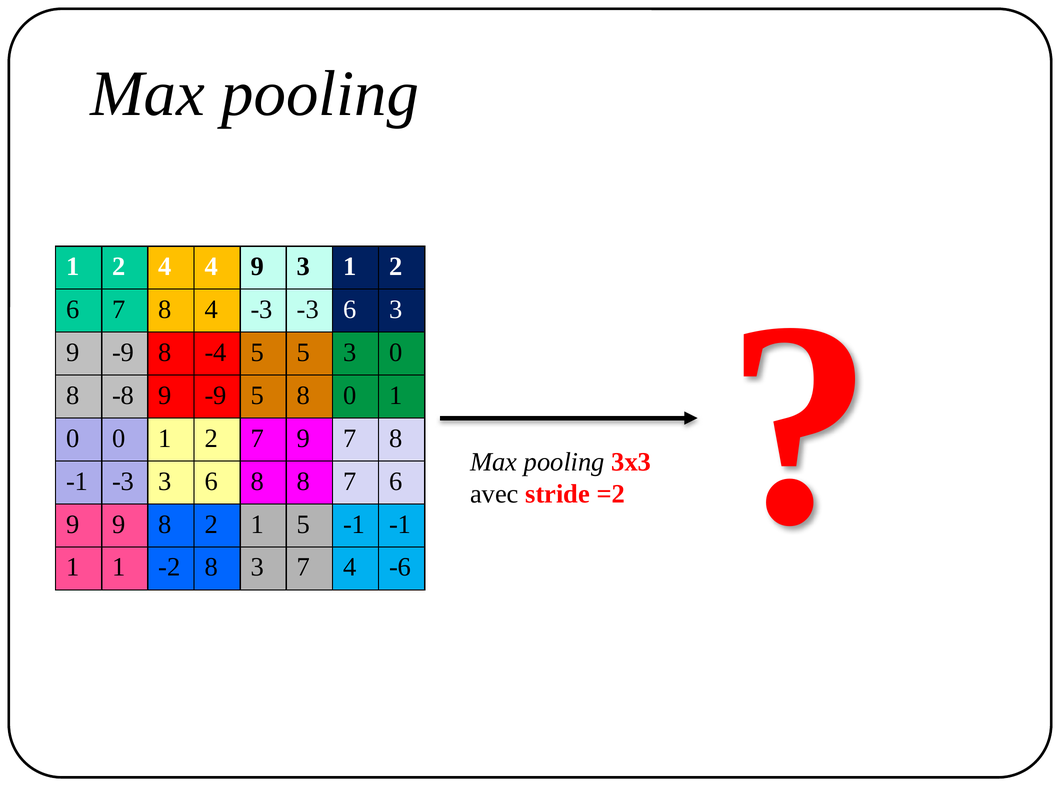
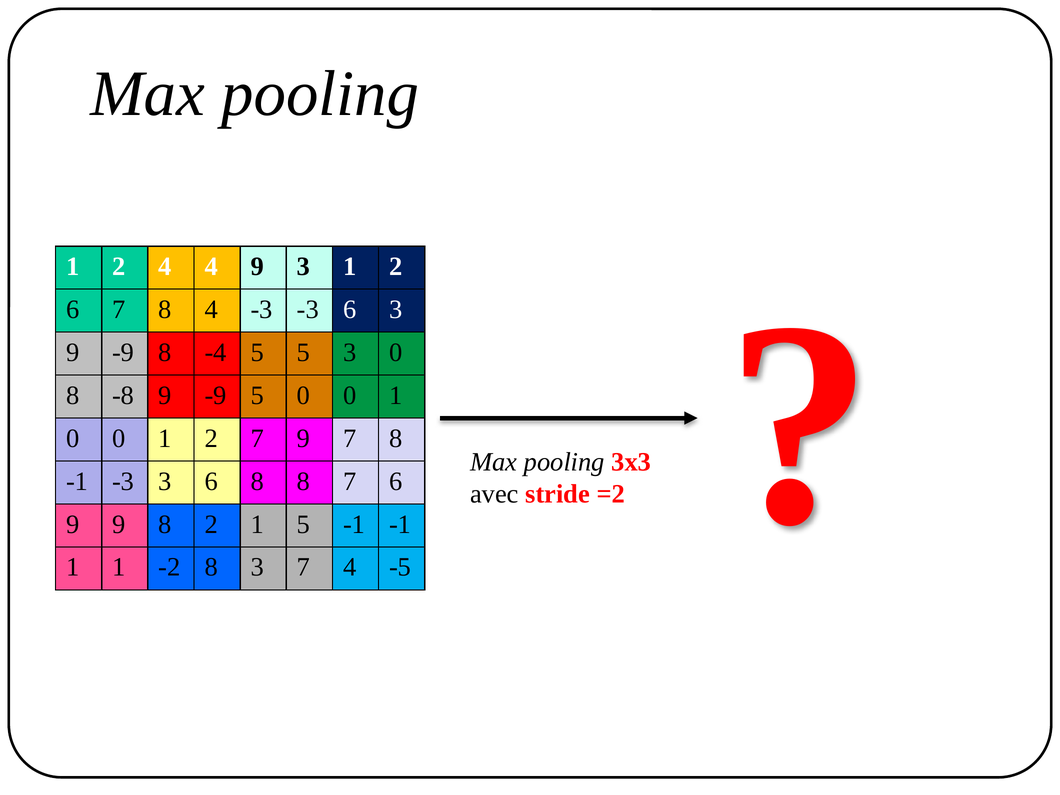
5 8: 8 -> 0
-6: -6 -> -5
